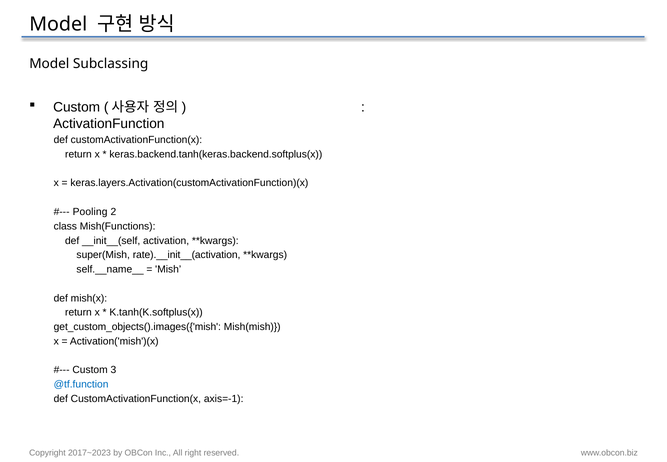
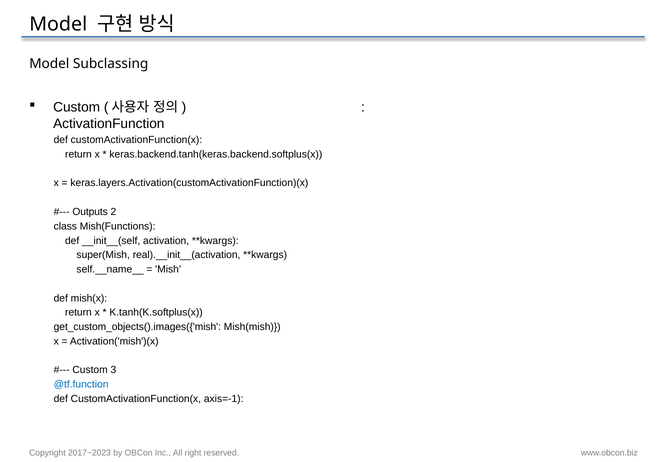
Pooling: Pooling -> Outputs
rate).__init__(activation: rate).__init__(activation -> real).__init__(activation
